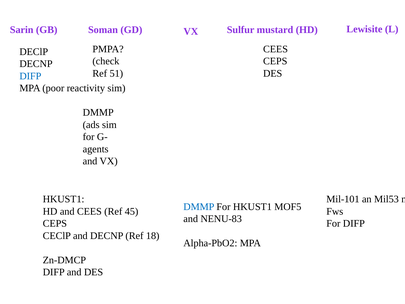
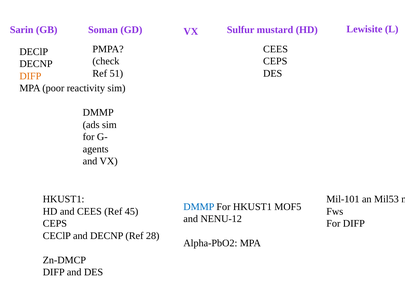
DIFP at (30, 76) colour: blue -> orange
NENU-83: NENU-83 -> NENU-12
18: 18 -> 28
